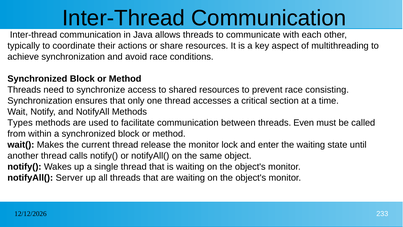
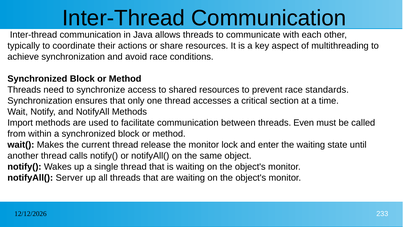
consisting: consisting -> standards
Types: Types -> Import
